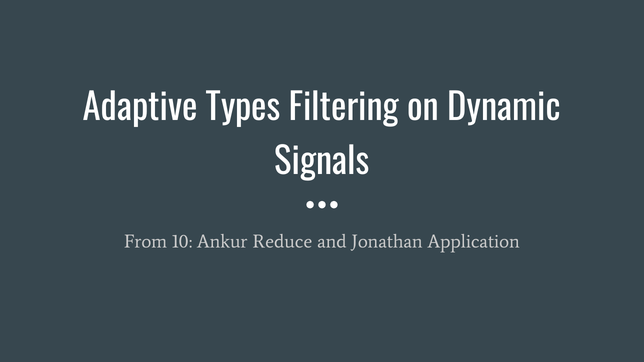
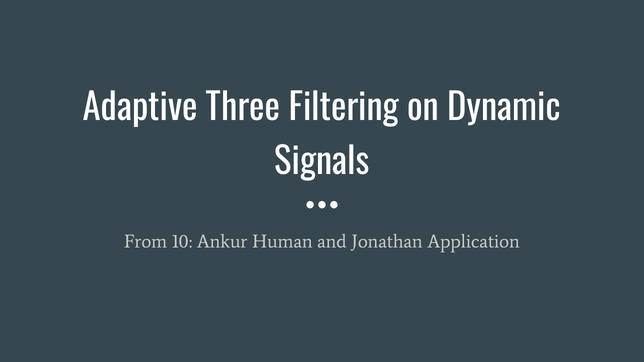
Types: Types -> Three
Reduce: Reduce -> Human
